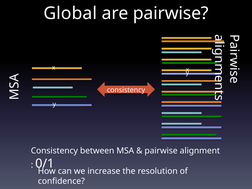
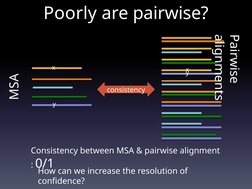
Global: Global -> Poorly
